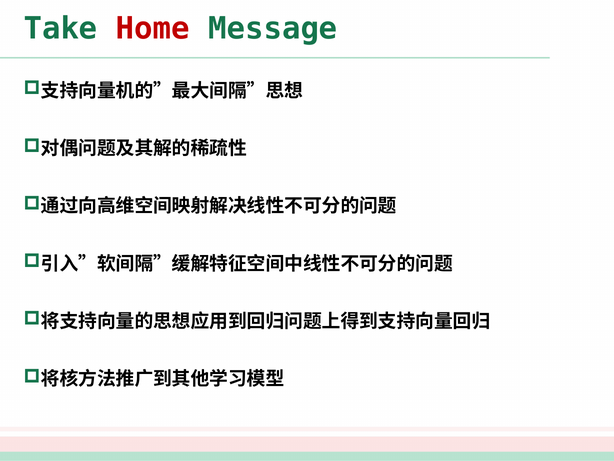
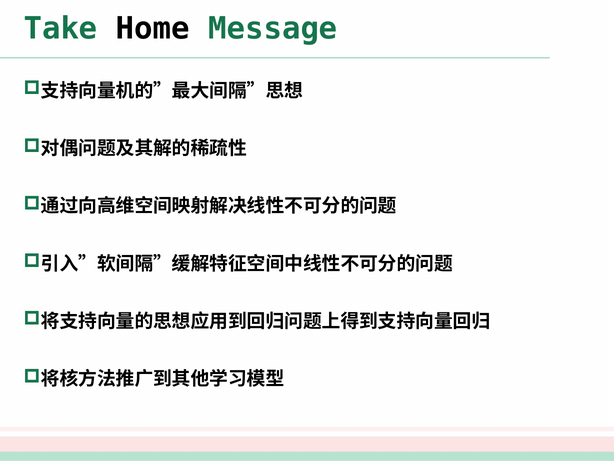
Home colour: red -> black
